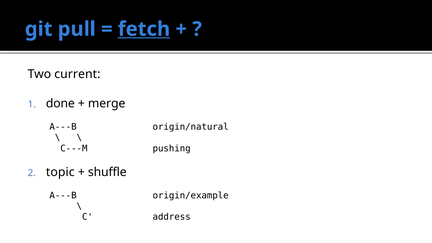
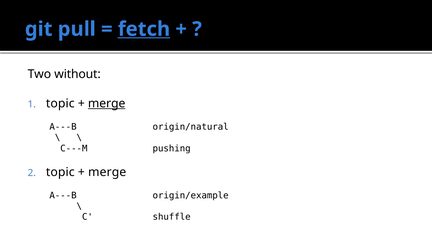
current: current -> without
done at (60, 103): done -> topic
merge at (107, 103) underline: none -> present
shuffle at (107, 172): shuffle -> merge
address: address -> shuffle
